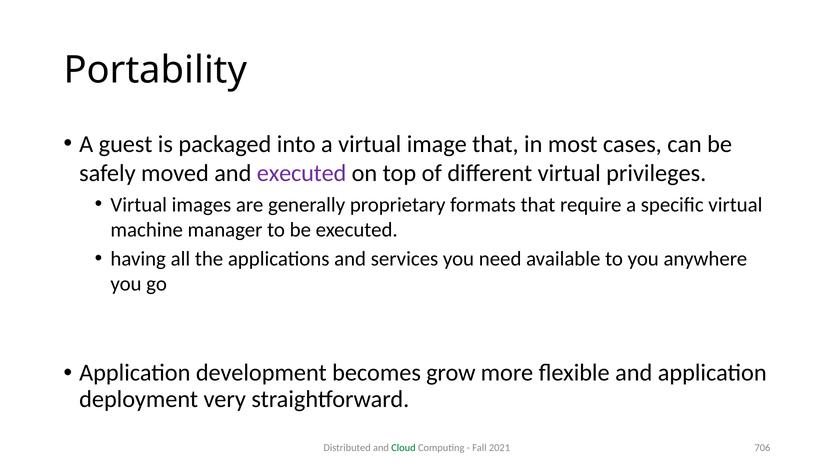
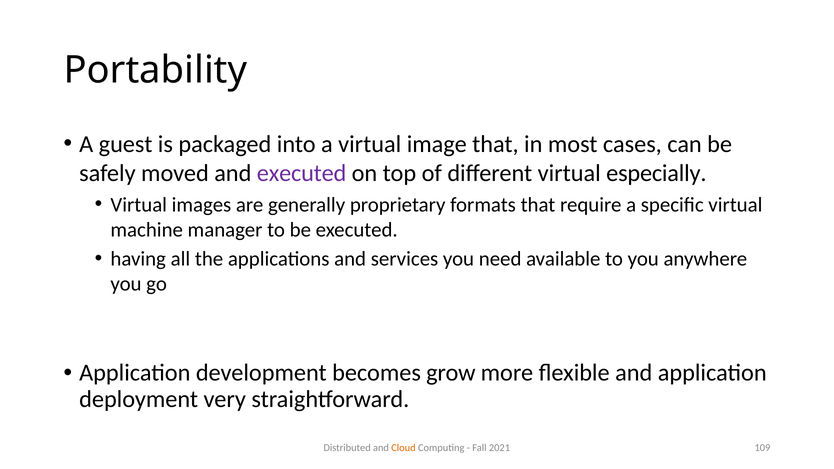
privileges: privileges -> especially
Cloud colour: green -> orange
706: 706 -> 109
